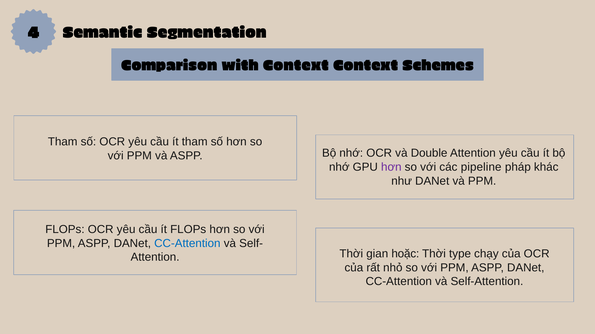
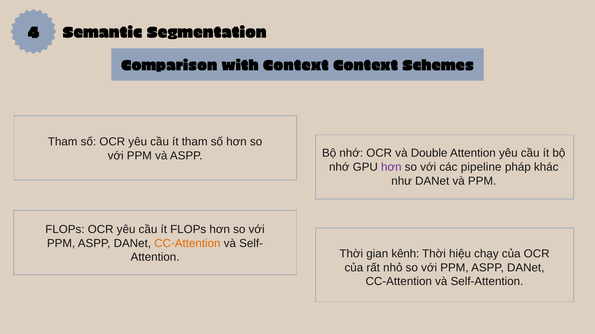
CC-Attention at (187, 244) colour: blue -> orange
hoặc: hoặc -> kênh
type: type -> hiệu
